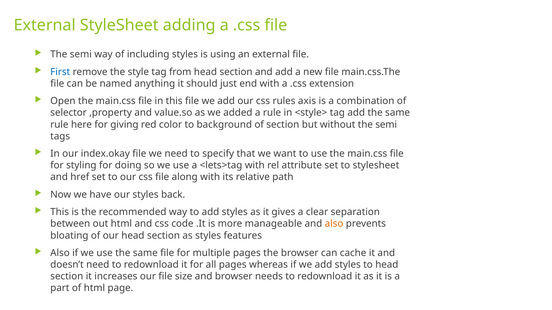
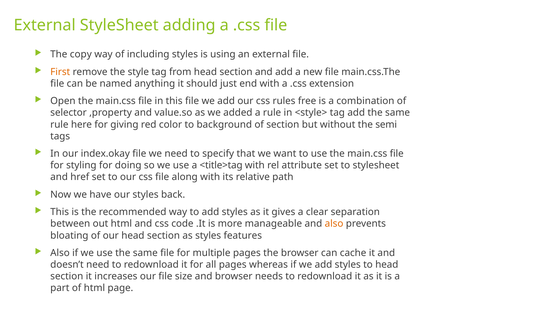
semi at (81, 55): semi -> copy
First colour: blue -> orange
axis: axis -> free
<lets>tag: <lets>tag -> <title>tag
